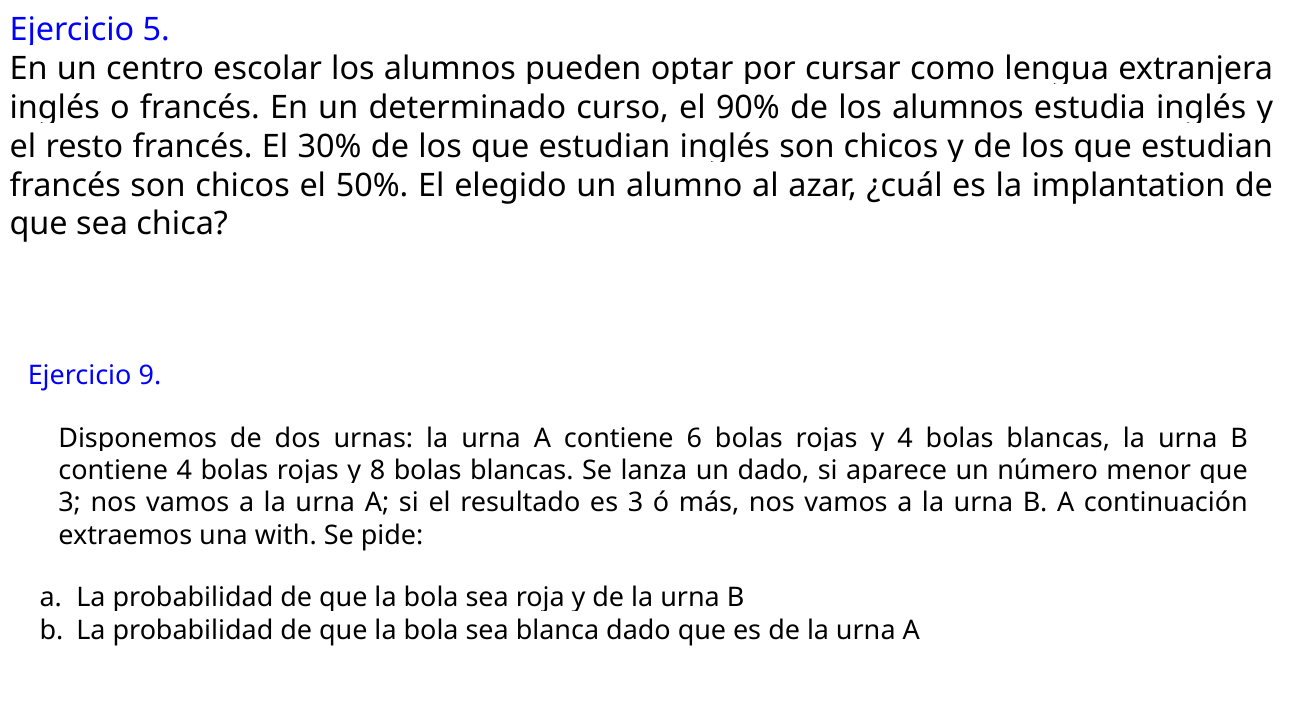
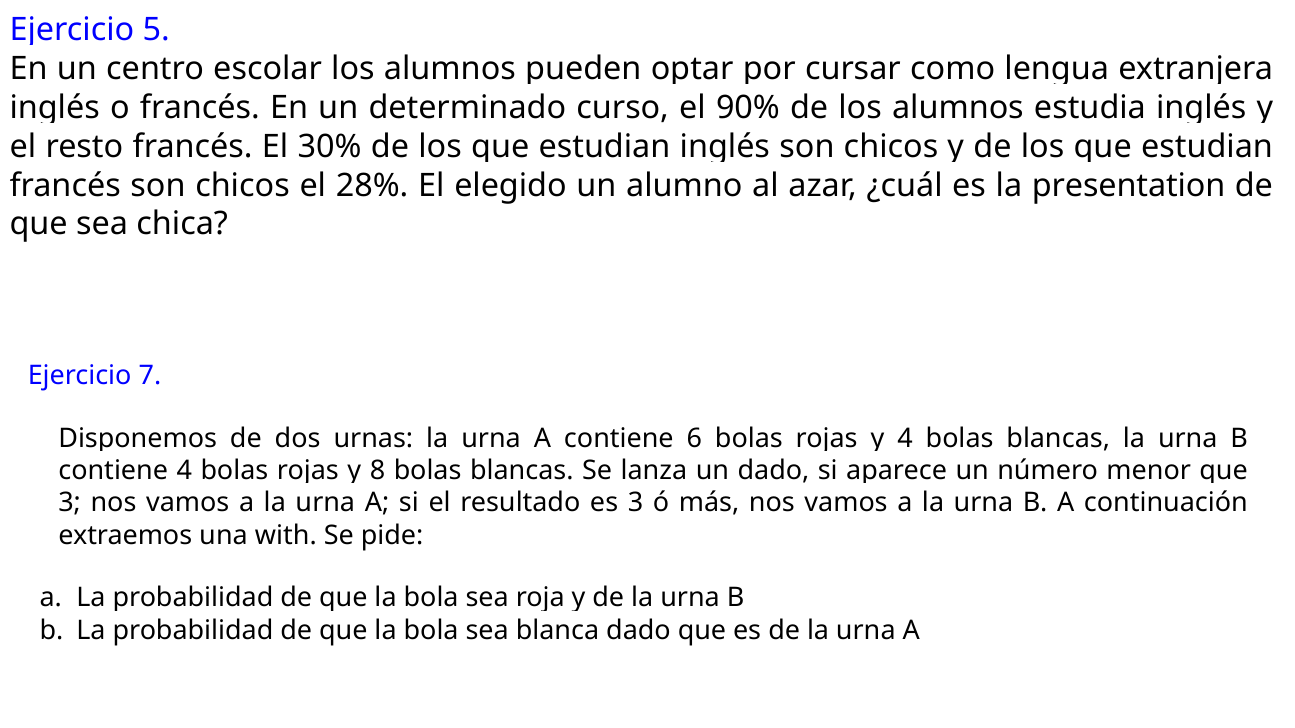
50%: 50% -> 28%
implantation: implantation -> presentation
9: 9 -> 7
